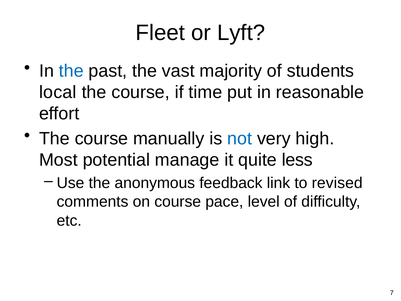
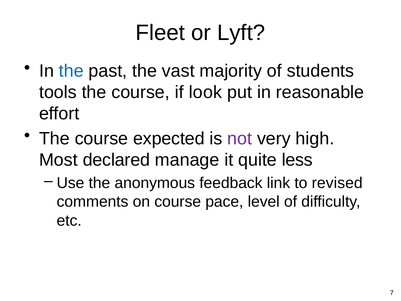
local: local -> tools
time: time -> look
manually: manually -> expected
not colour: blue -> purple
potential: potential -> declared
